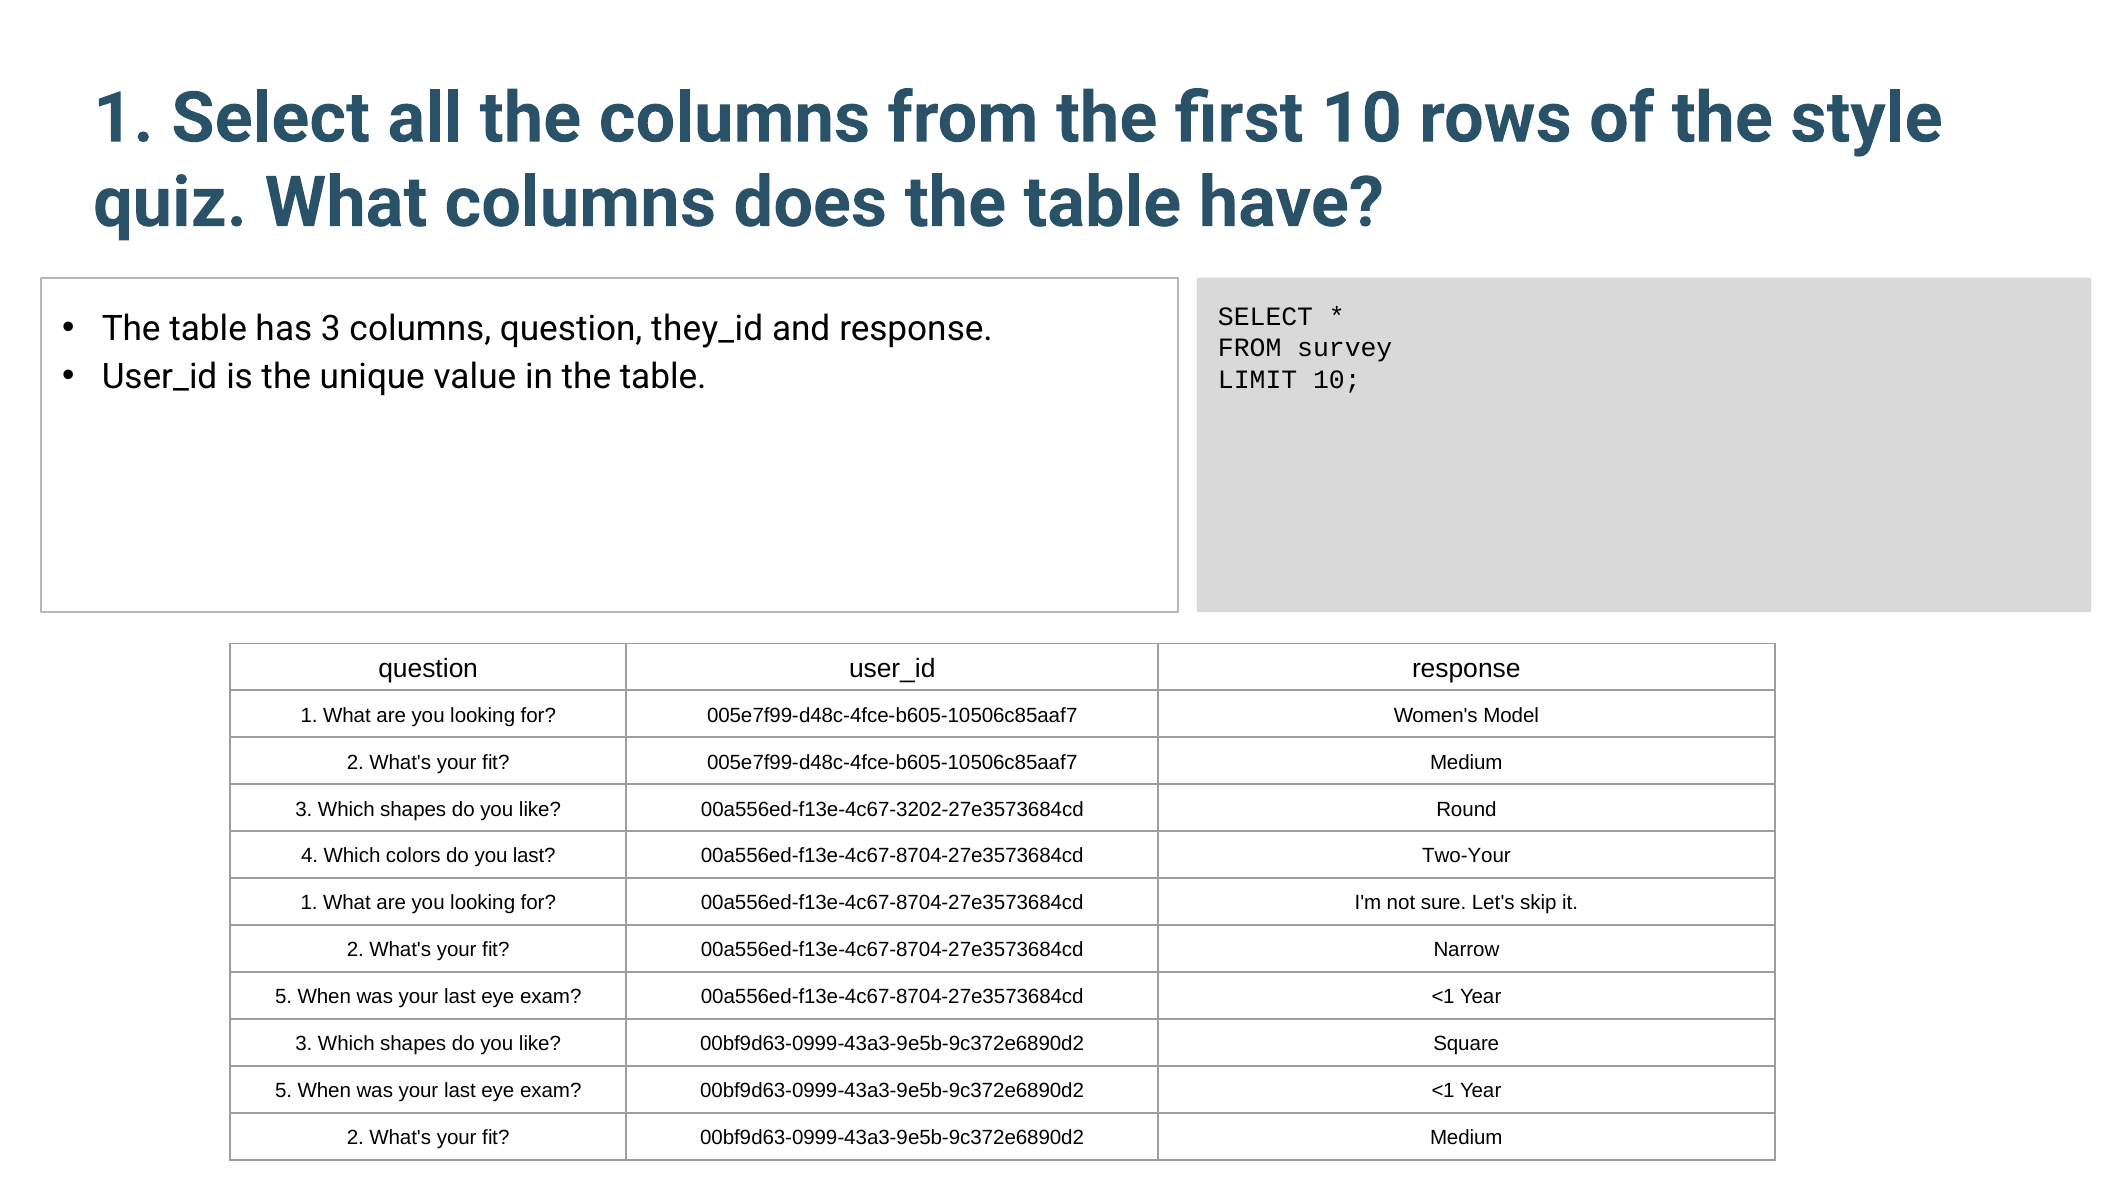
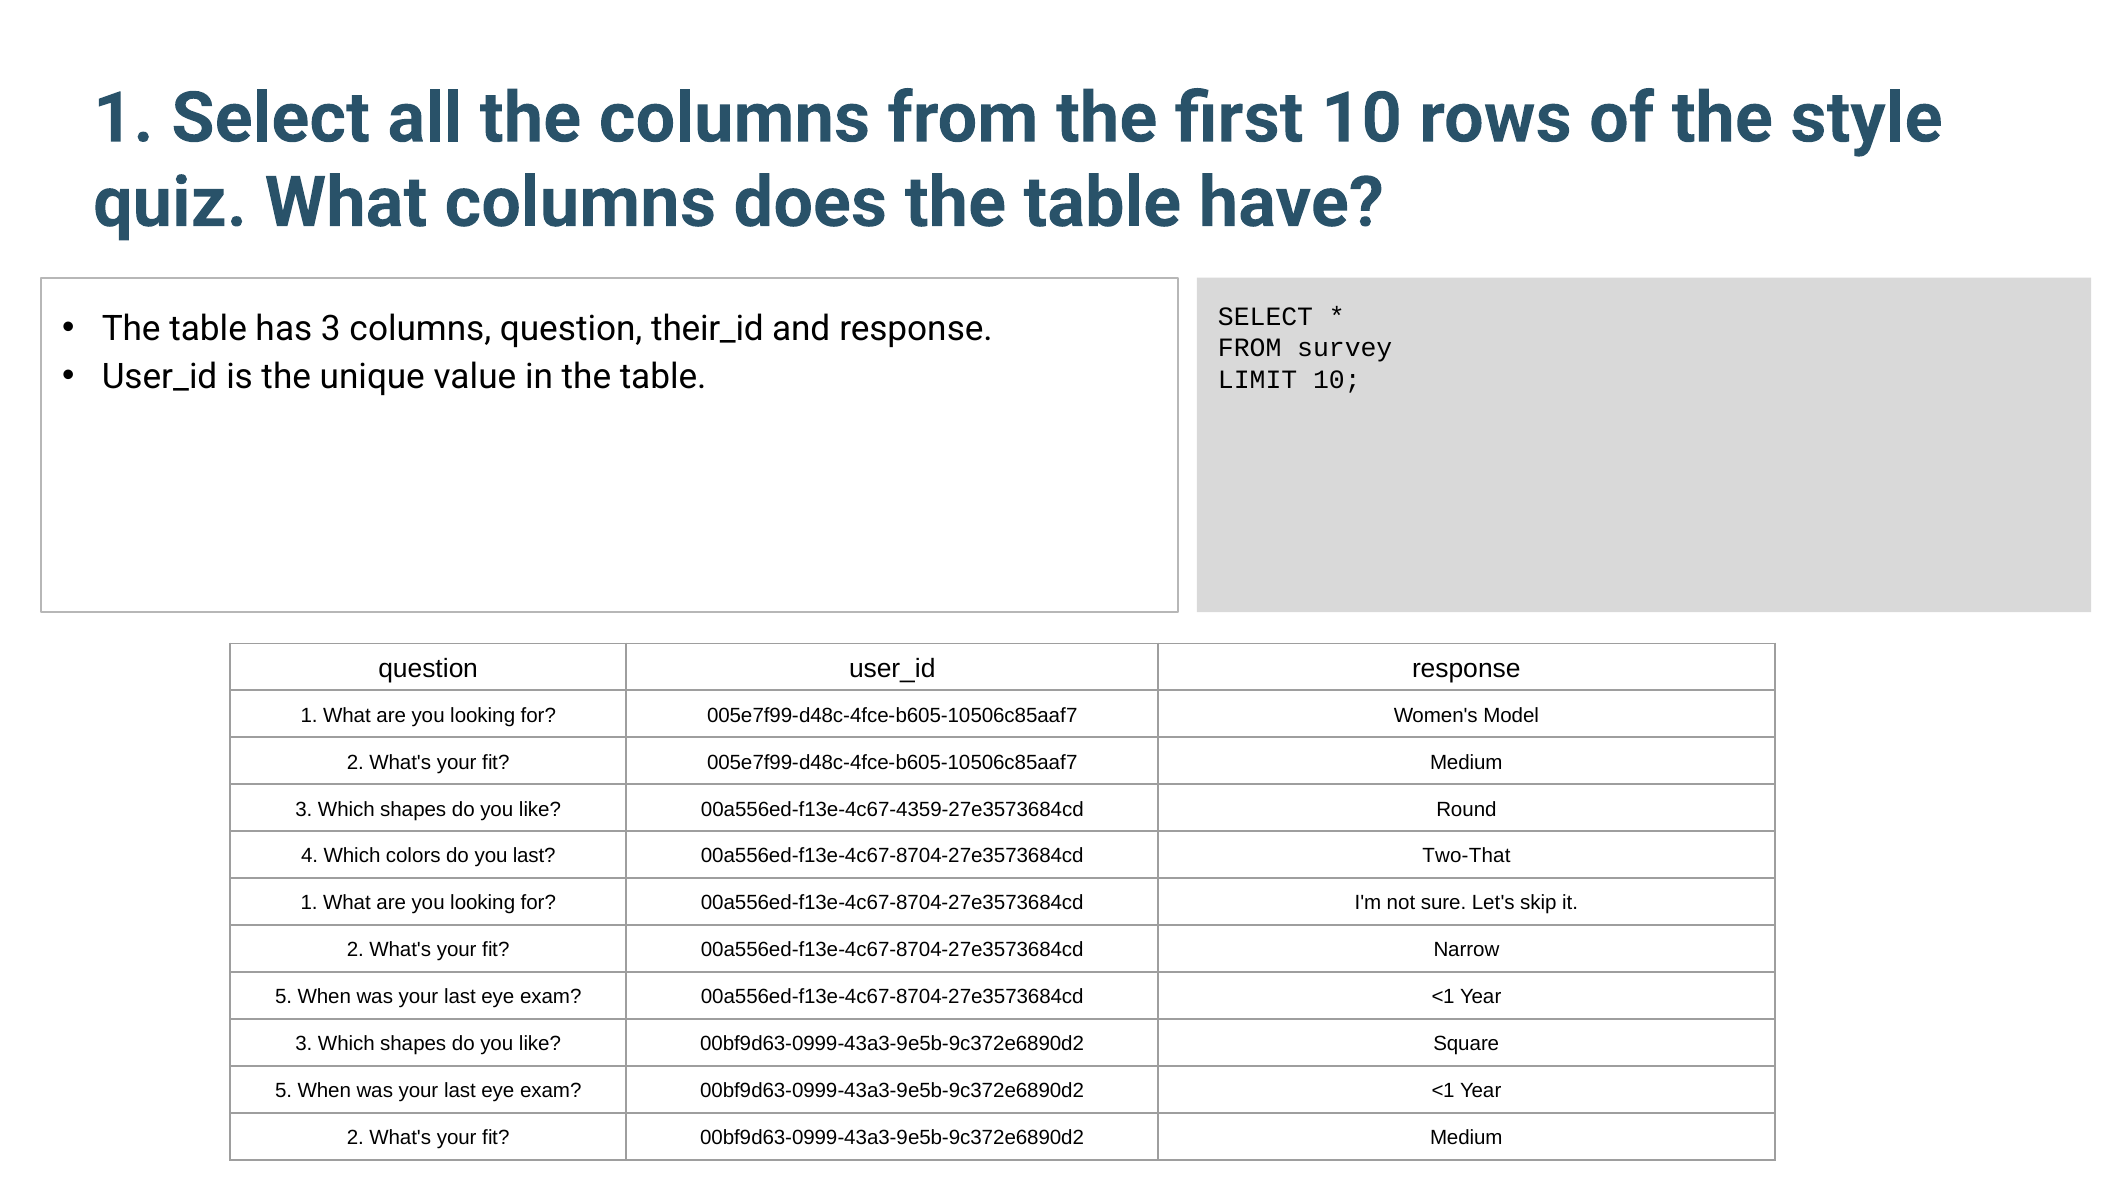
they_id: they_id -> their_id
00a556ed-f13e-4c67-3202-27e3573684cd: 00a556ed-f13e-4c67-3202-27e3573684cd -> 00a556ed-f13e-4c67-4359-27e3573684cd
Two-Your: Two-Your -> Two-That
